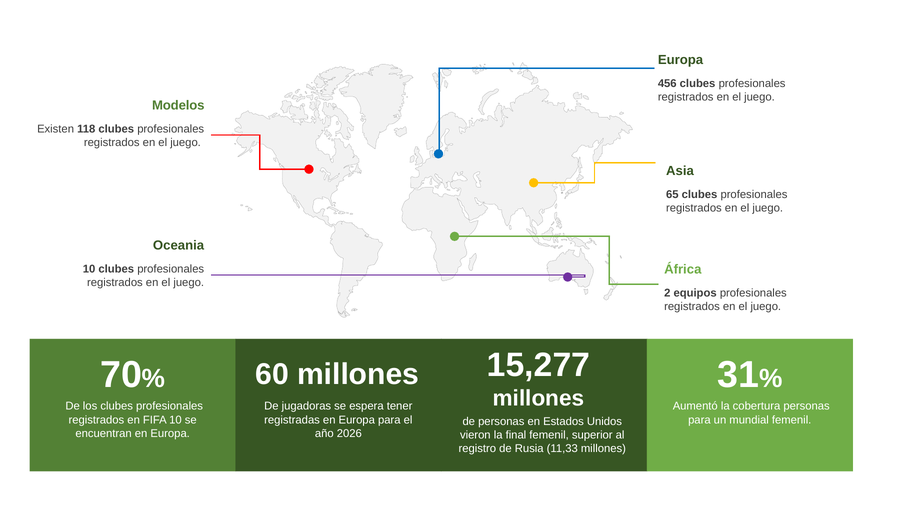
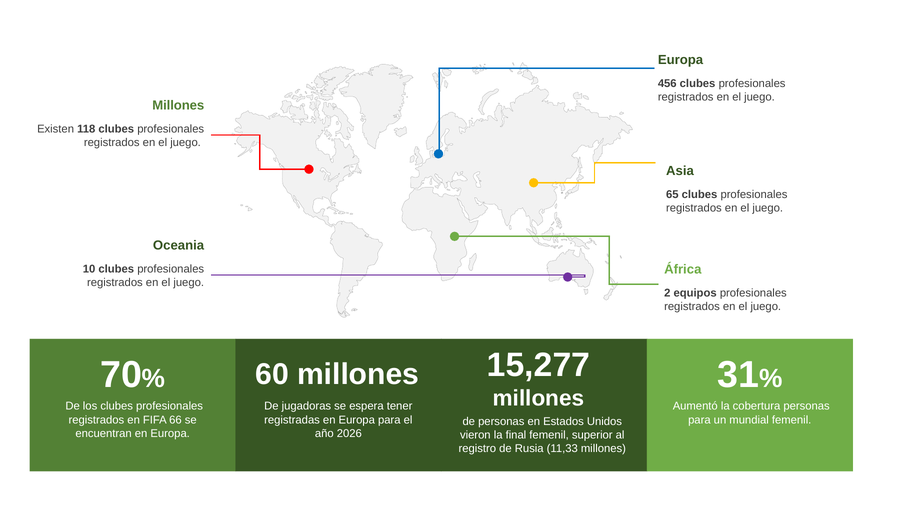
Modelos at (178, 106): Modelos -> Millones
FIFA 10: 10 -> 66
